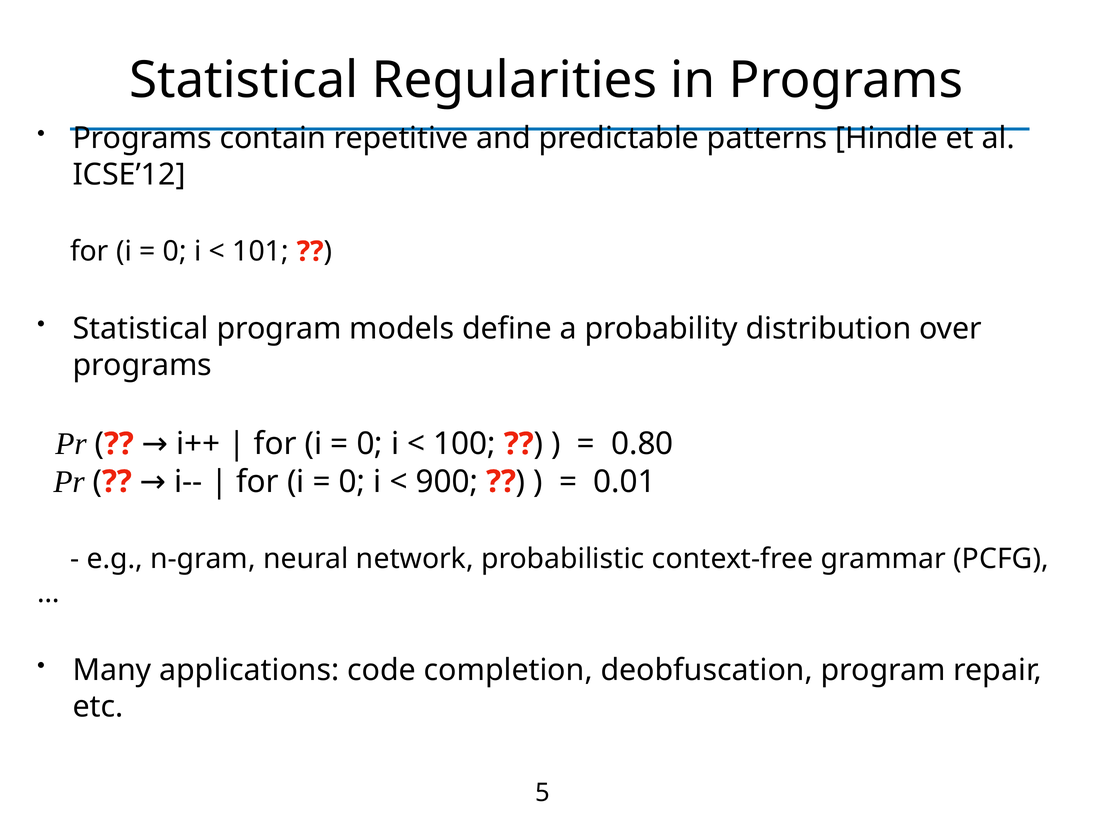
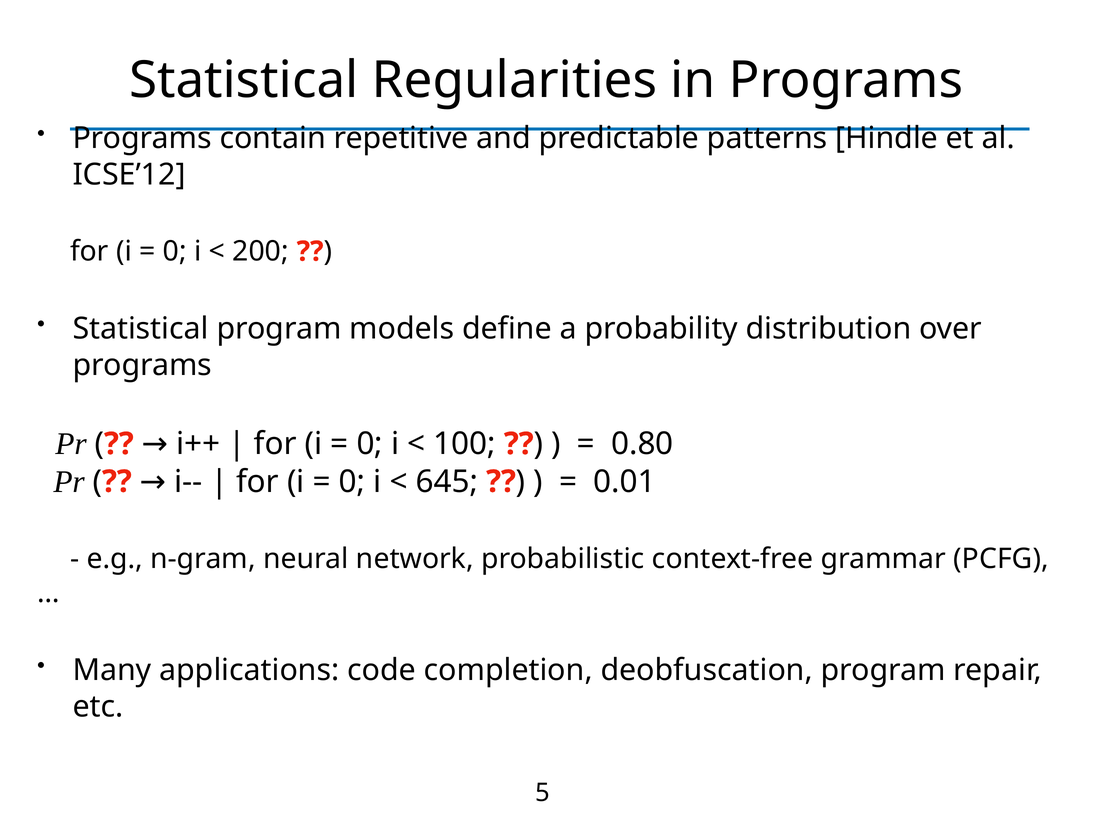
101: 101 -> 200
900: 900 -> 645
